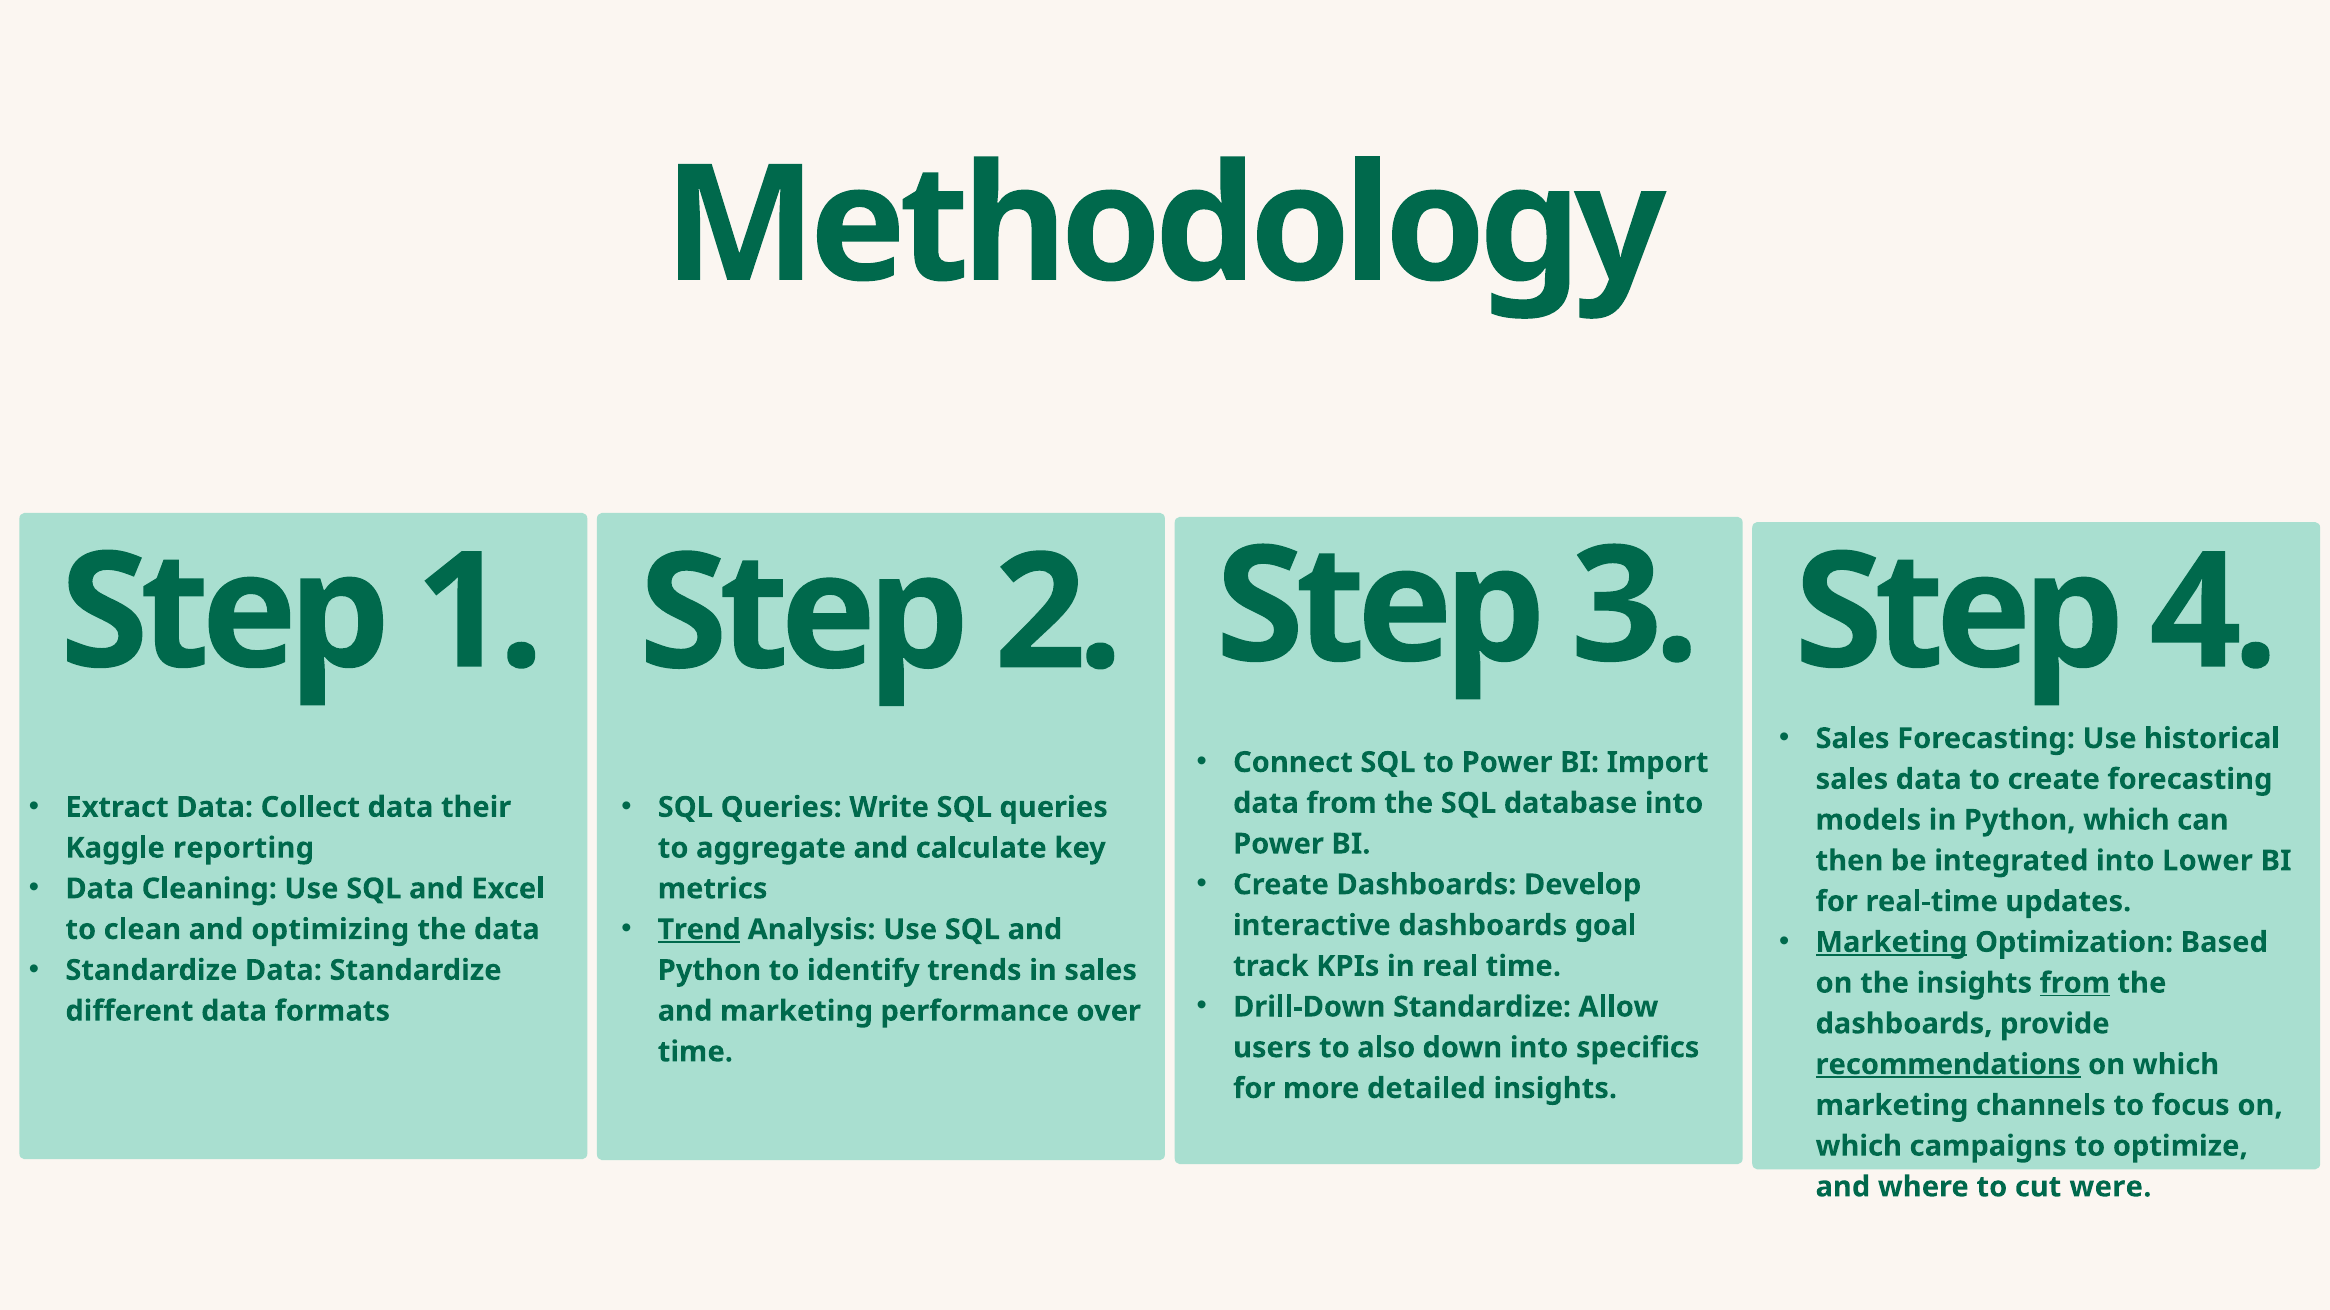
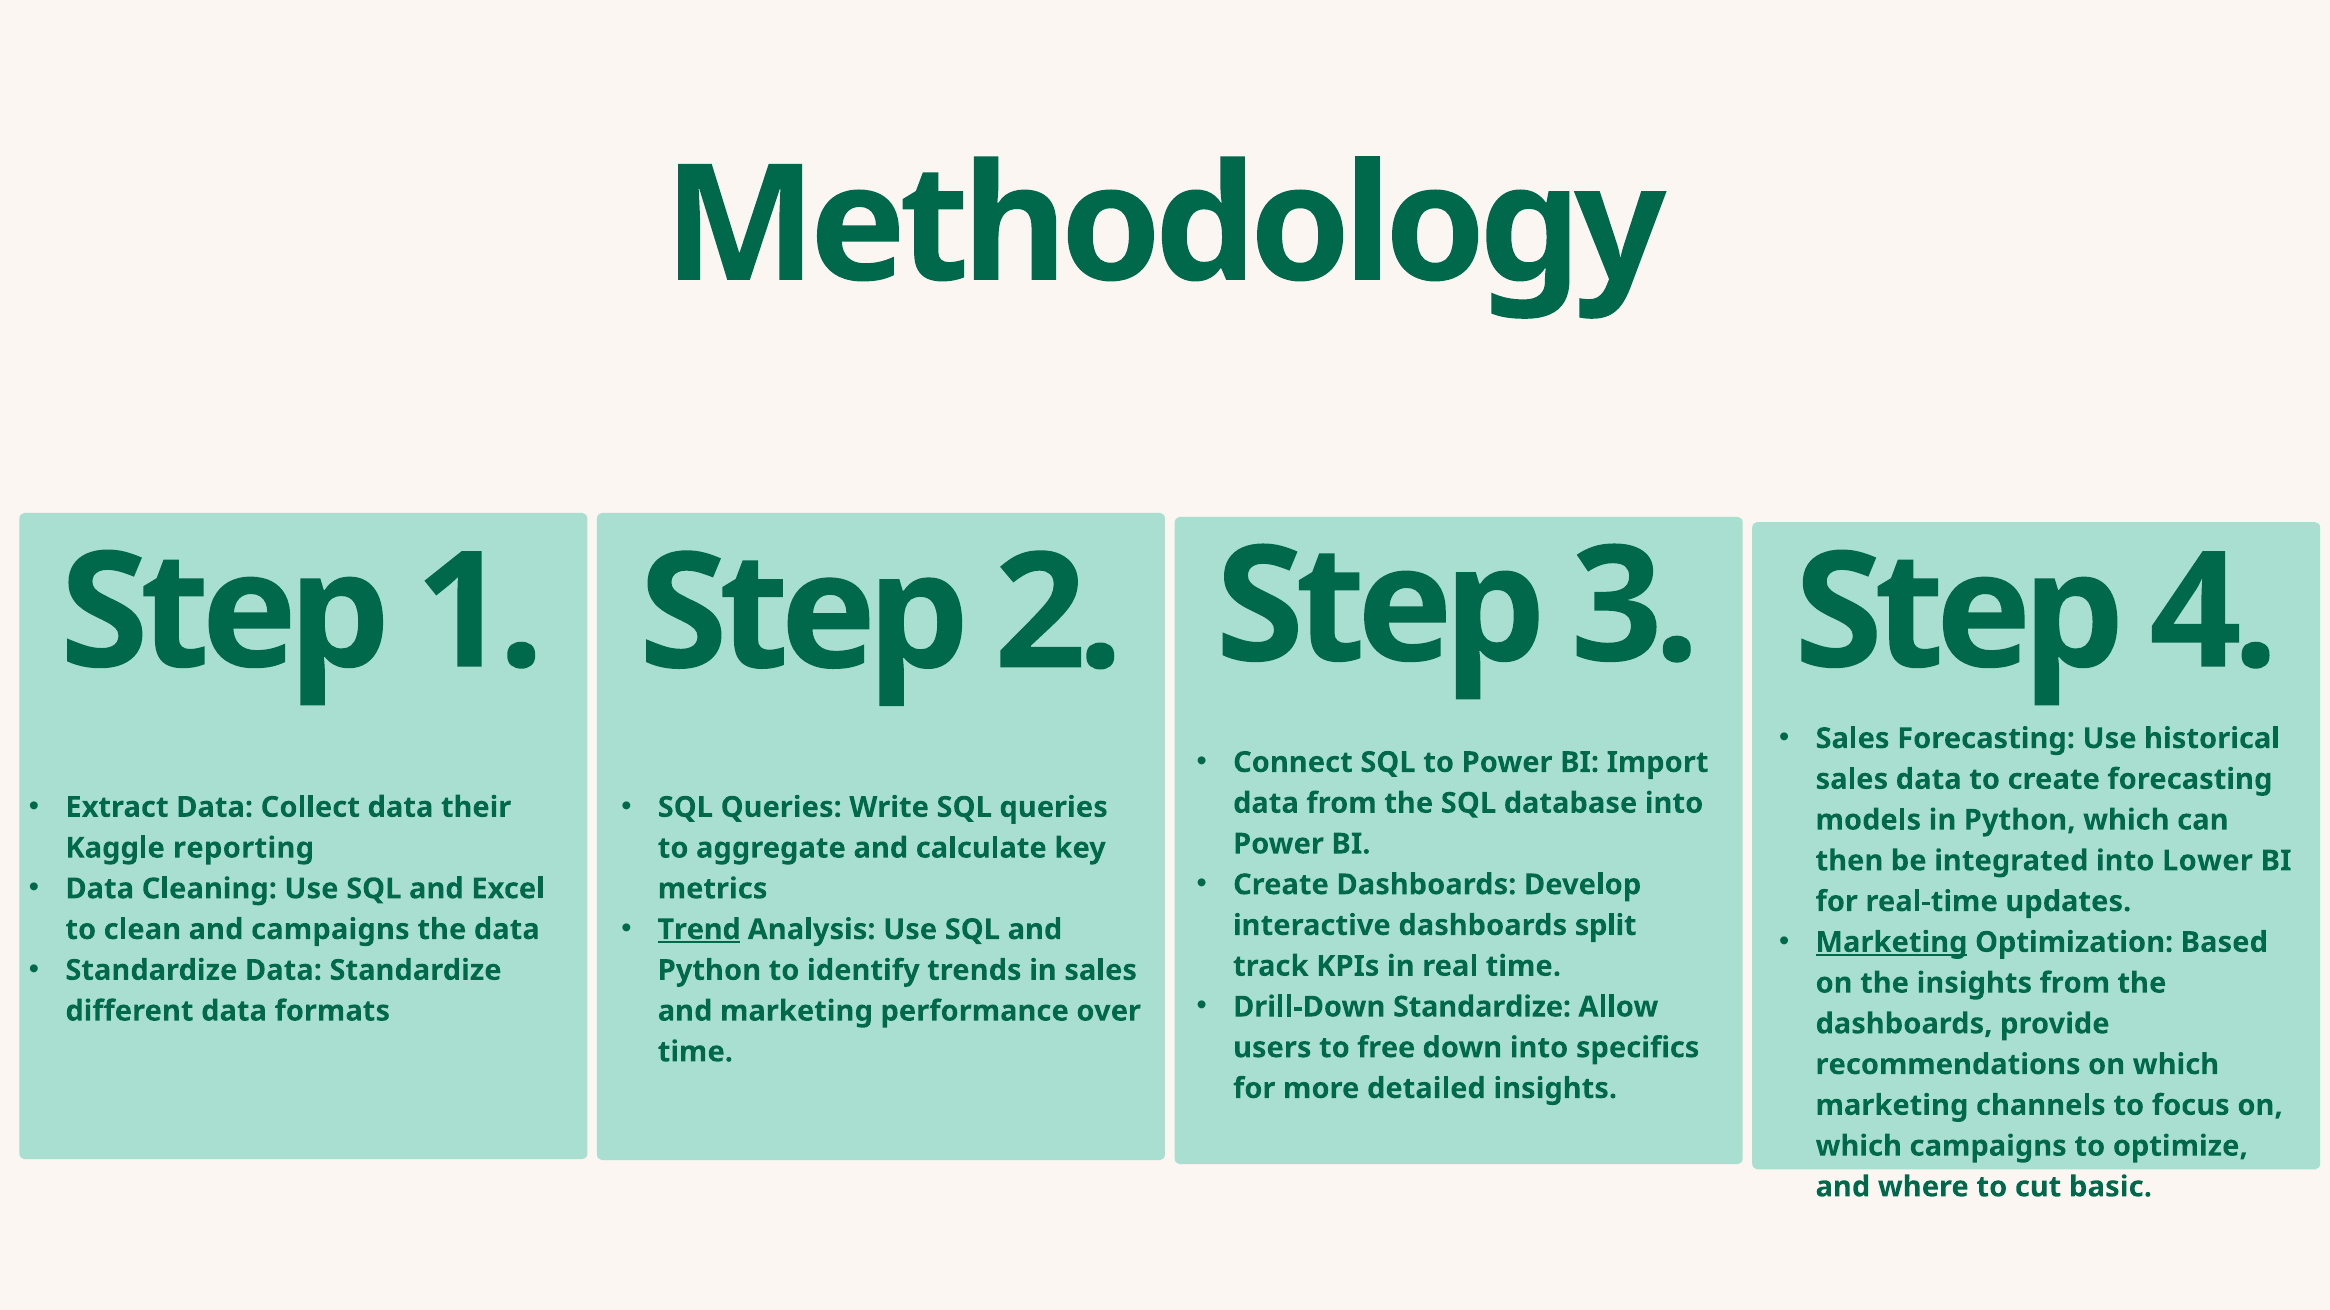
goal: goal -> split
and optimizing: optimizing -> campaigns
from at (2075, 984) underline: present -> none
also: also -> free
recommendations underline: present -> none
were: were -> basic
